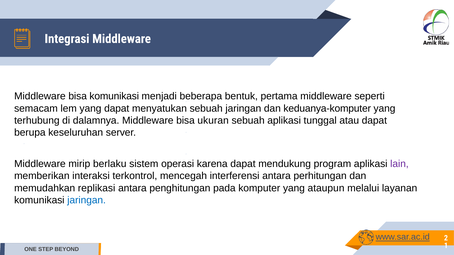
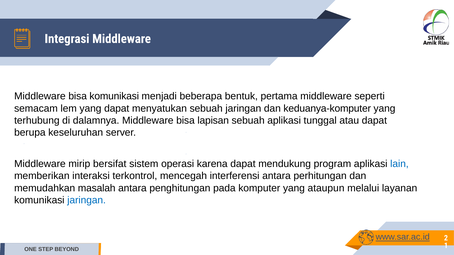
ukuran: ukuran -> lapisan
berlaku: berlaku -> bersifat
lain colour: purple -> blue
replikasi: replikasi -> masalah
